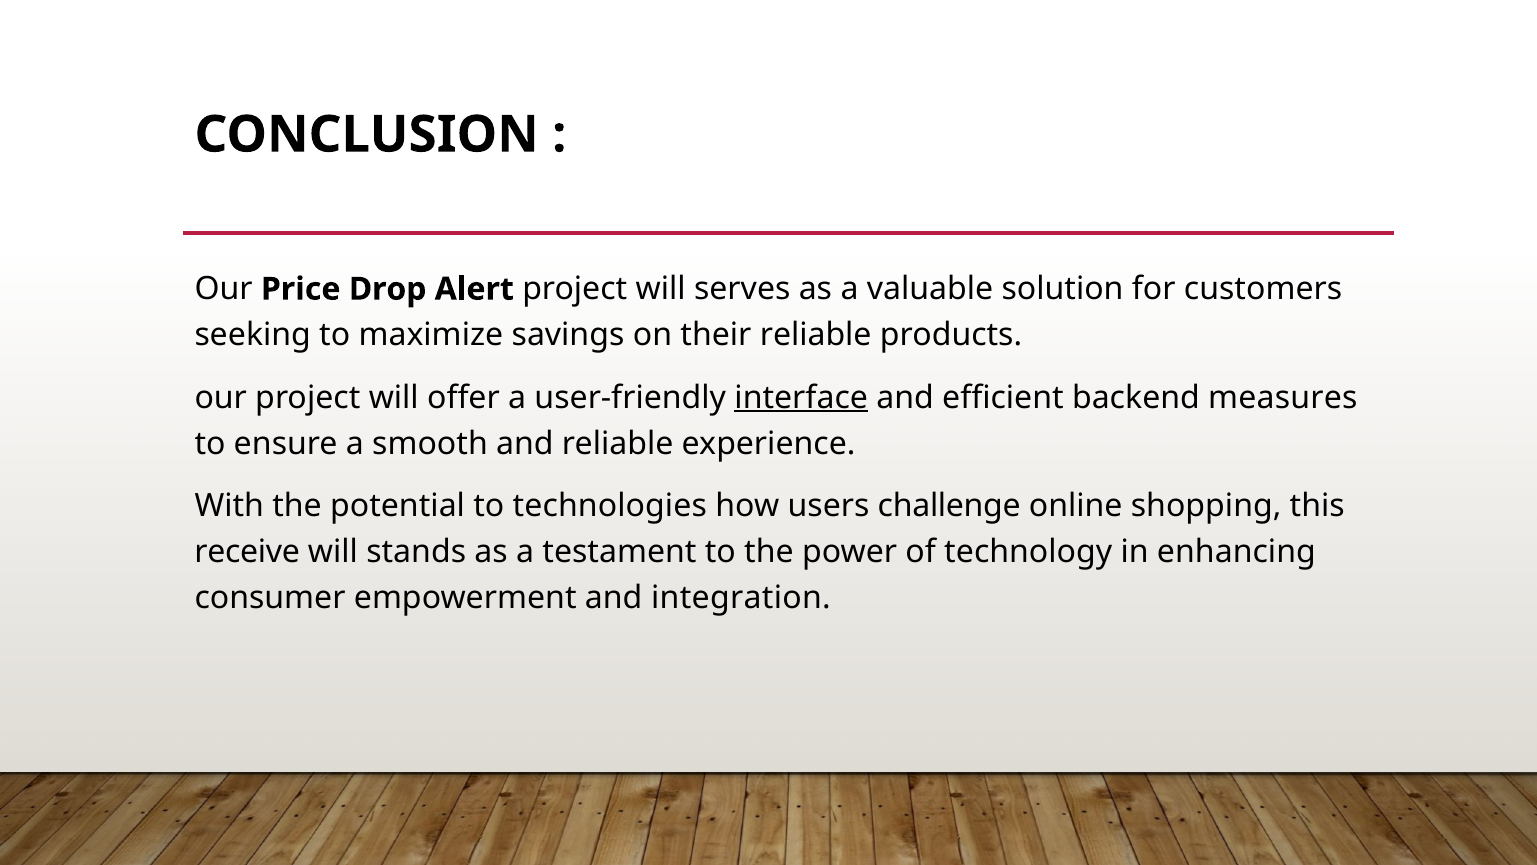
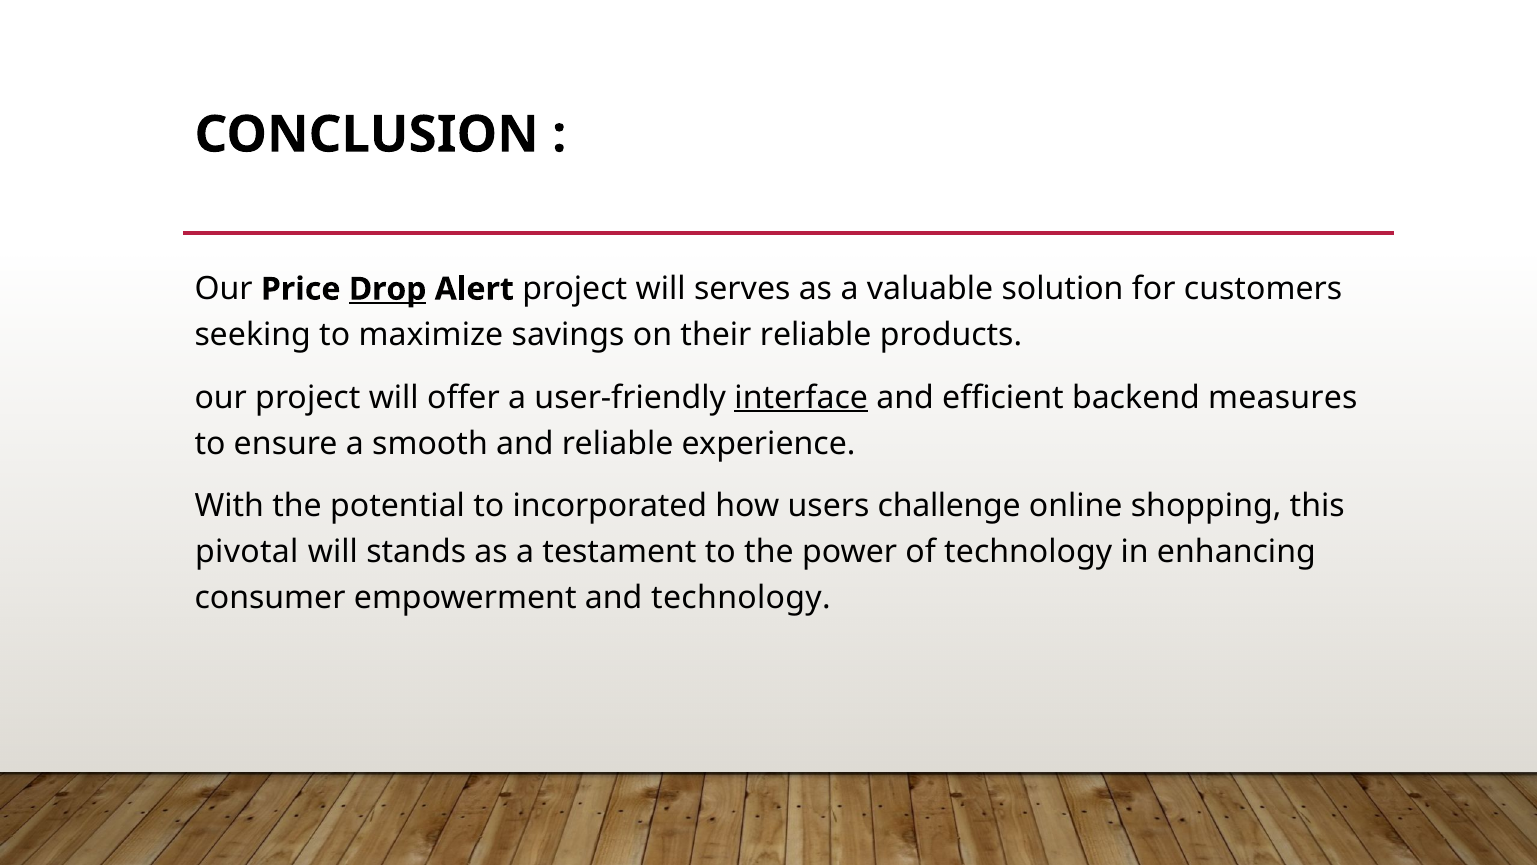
Drop underline: none -> present
technologies: technologies -> incorporated
receive: receive -> pivotal
and integration: integration -> technology
